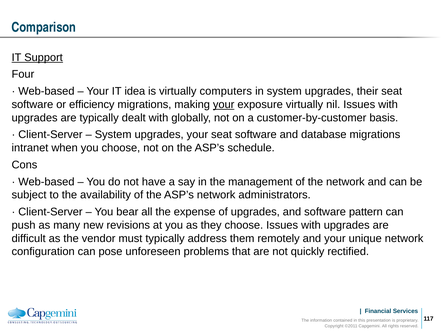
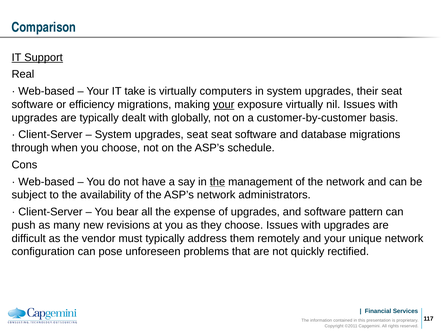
Four: Four -> Real
idea: idea -> take
upgrades your: your -> seat
intranet: intranet -> through
the at (217, 182) underline: none -> present
